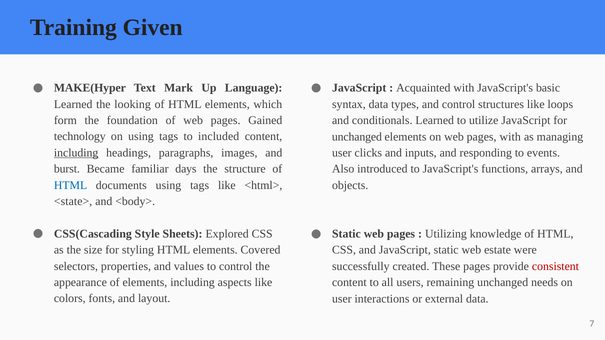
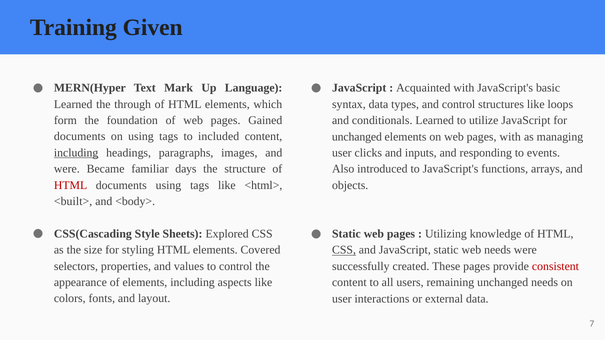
MAKE(Hyper: MAKE(Hyper -> MERN(Hyper
looking: looking -> through
technology at (80, 137): technology -> documents
burst at (67, 169): burst -> were
HTML at (71, 185) colour: blue -> red
<state>: <state> -> <built>
CSS at (344, 250) underline: none -> present
web estate: estate -> needs
